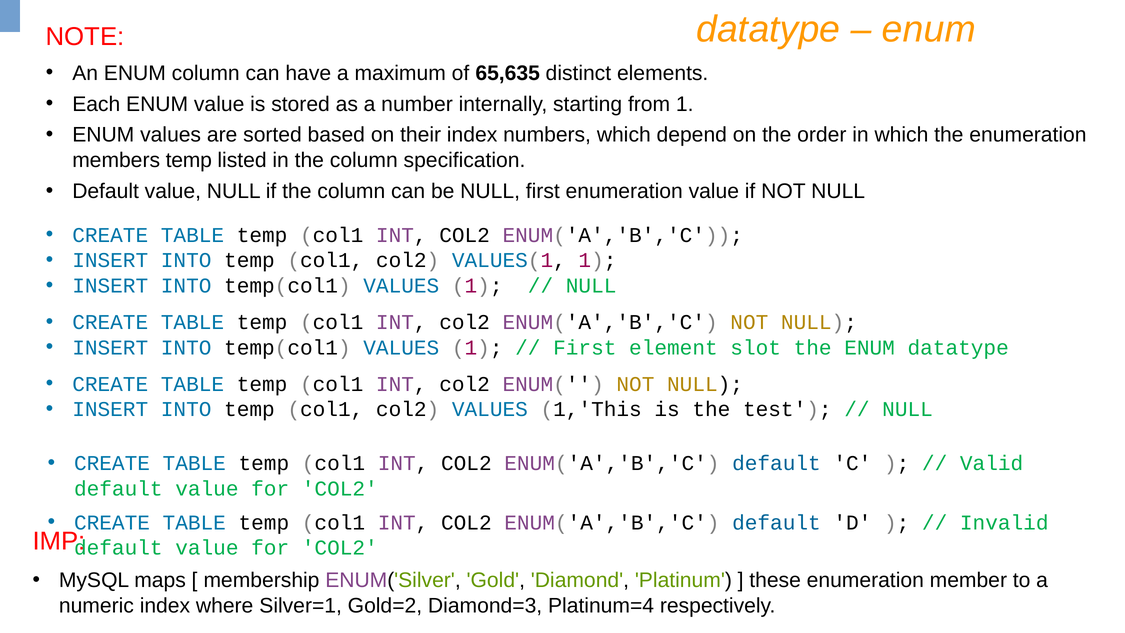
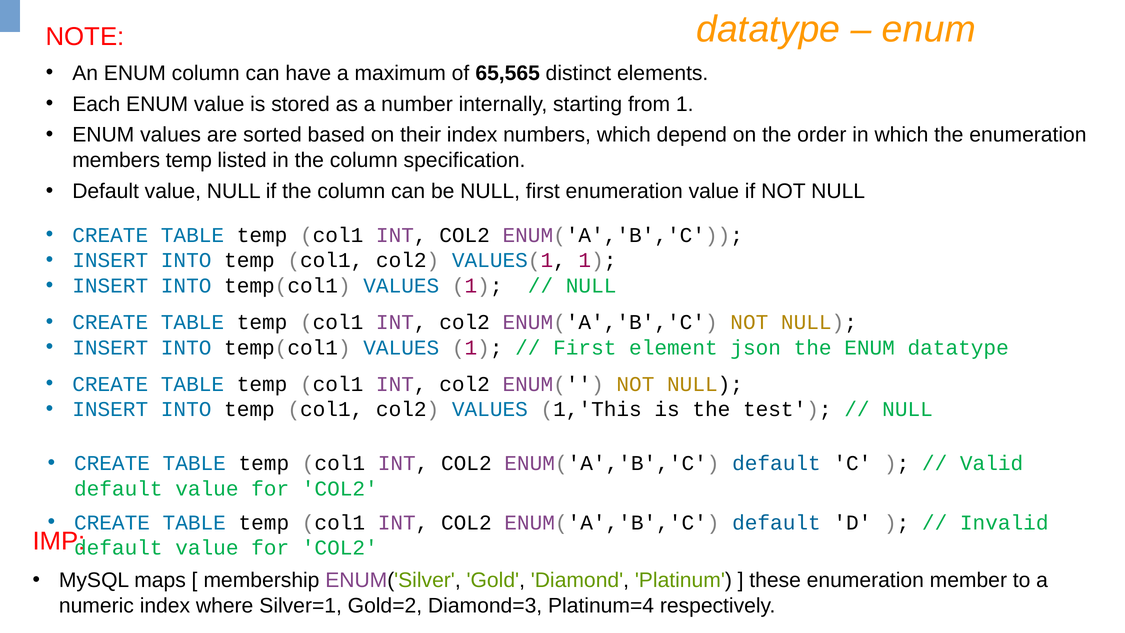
65,635: 65,635 -> 65,565
slot: slot -> json
